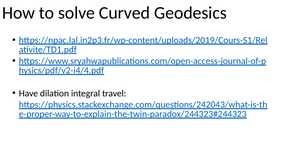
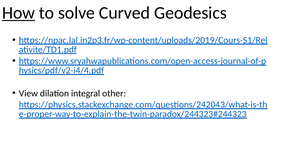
How underline: none -> present
Have: Have -> View
travel: travel -> other
